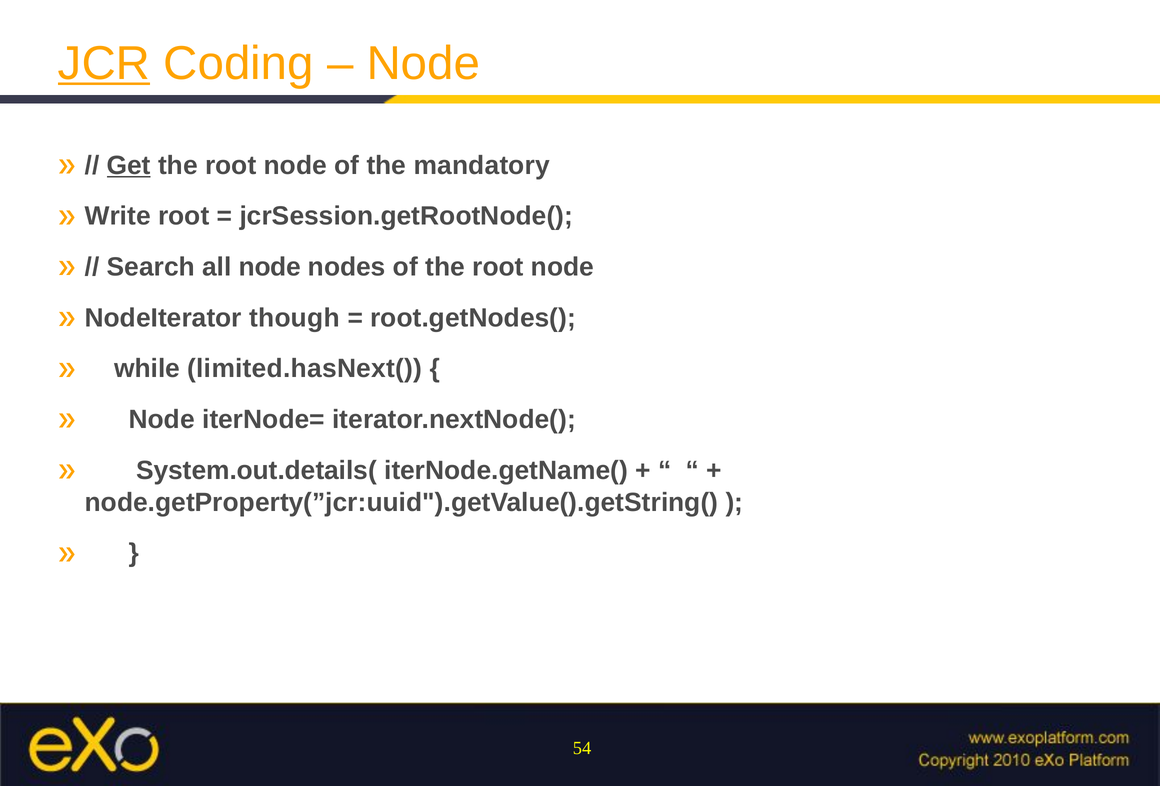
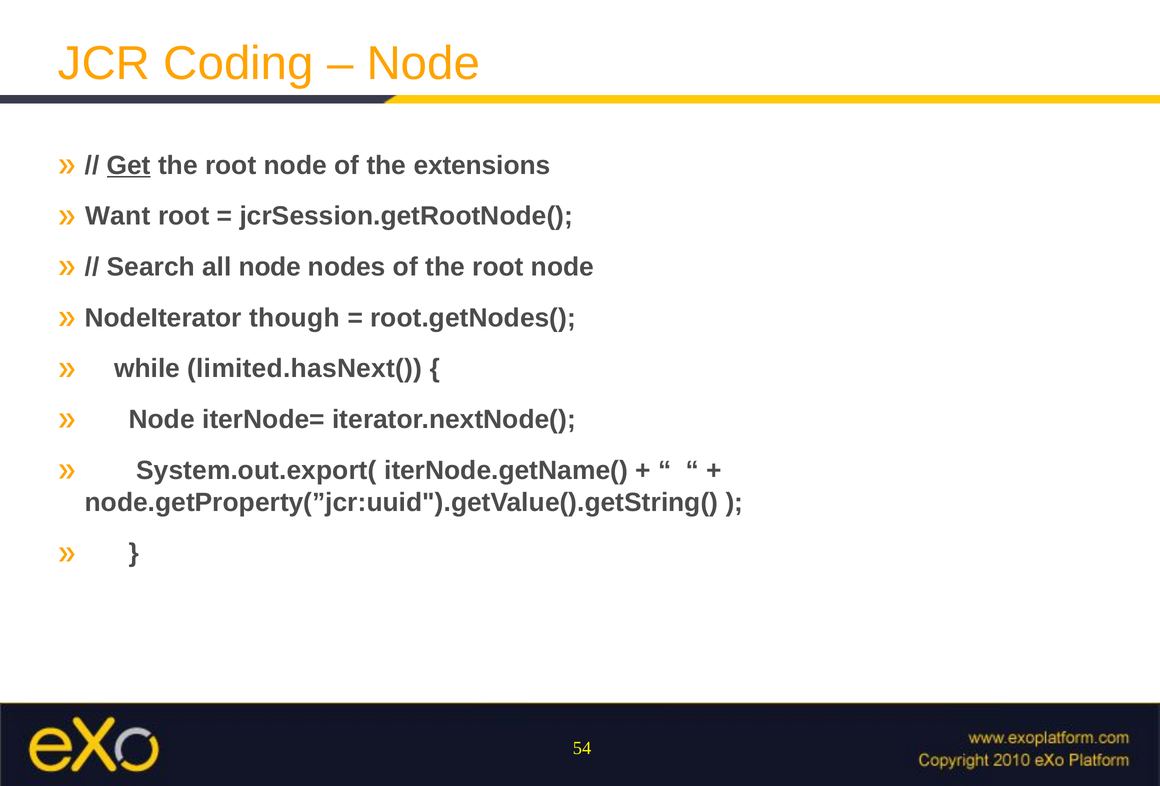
JCR underline: present -> none
mandatory: mandatory -> extensions
Write: Write -> Want
System.out.details(: System.out.details( -> System.out.export(
